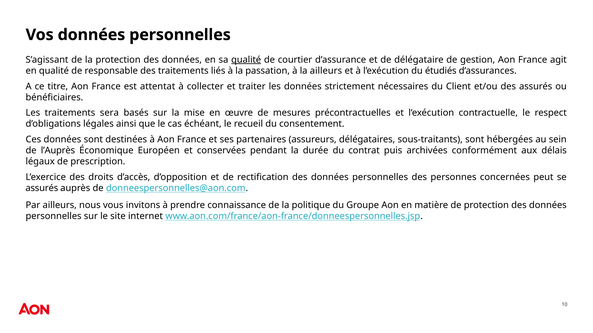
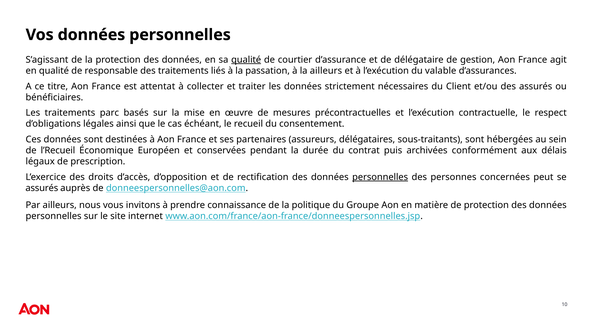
étudiés: étudiés -> valable
sera: sera -> parc
l’Auprès: l’Auprès -> l’Recueil
personnelles at (380, 177) underline: none -> present
